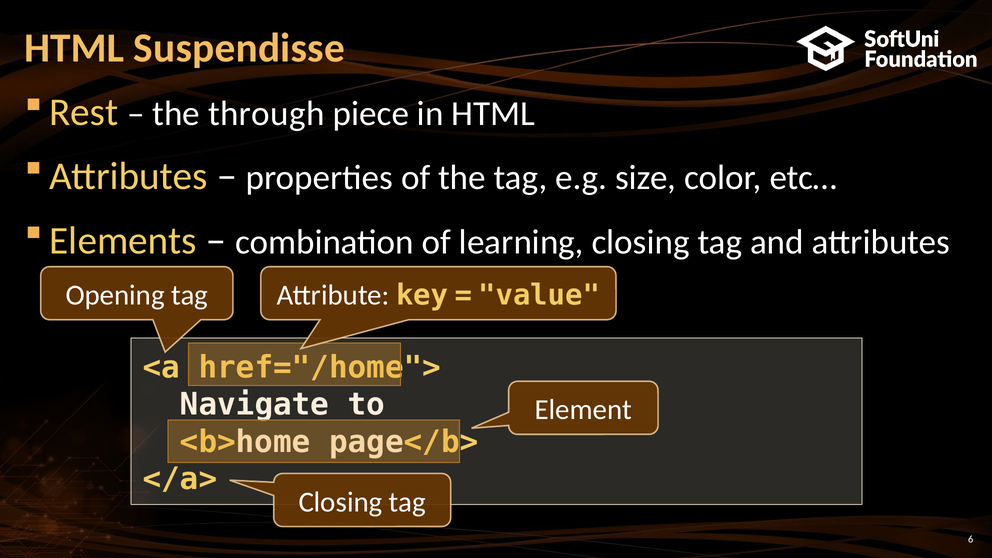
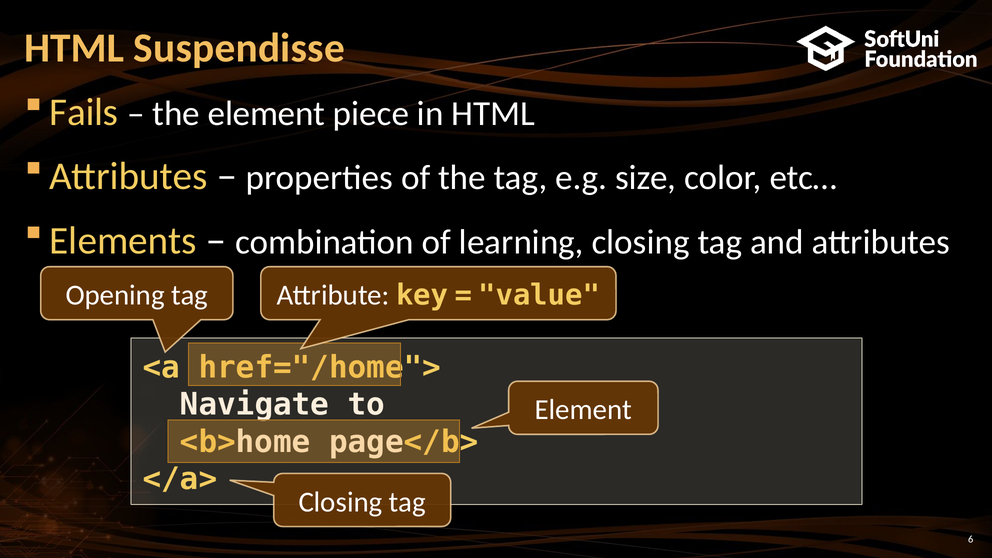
Rest: Rest -> Fails
the through: through -> element
